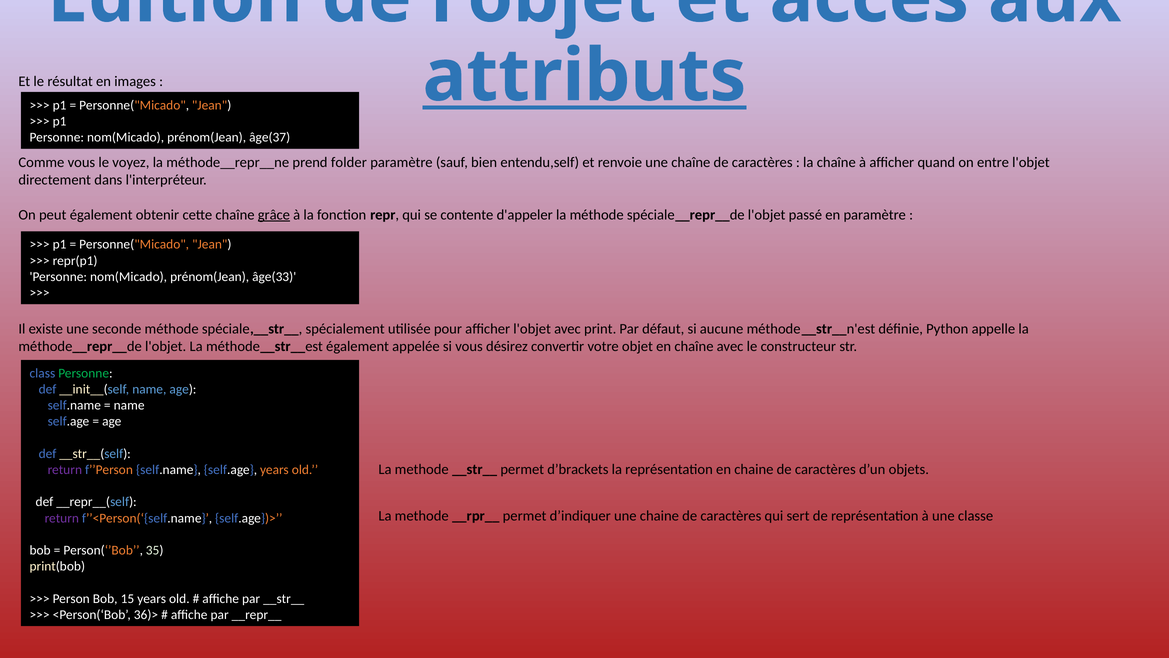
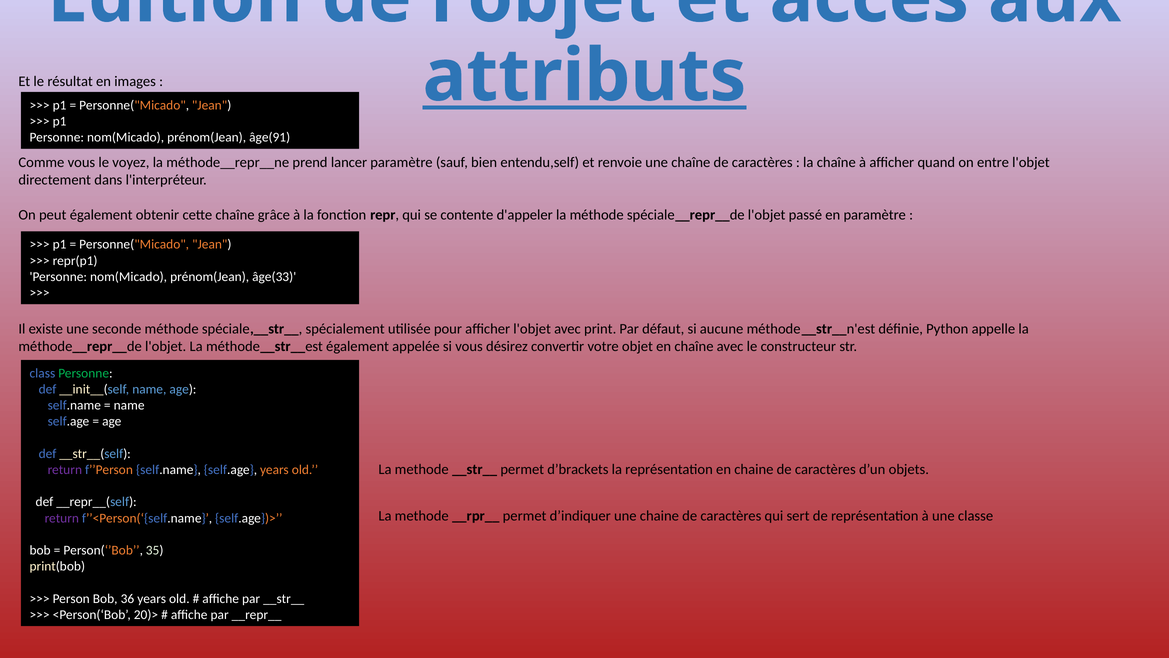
âge(37: âge(37 -> âge(91
folder: folder -> lancer
grâce underline: present -> none
15: 15 -> 36
36)>: 36)> -> 20)>
